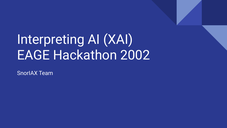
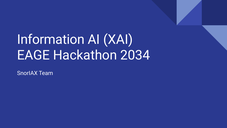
Interpreting: Interpreting -> Information
2002: 2002 -> 2034
